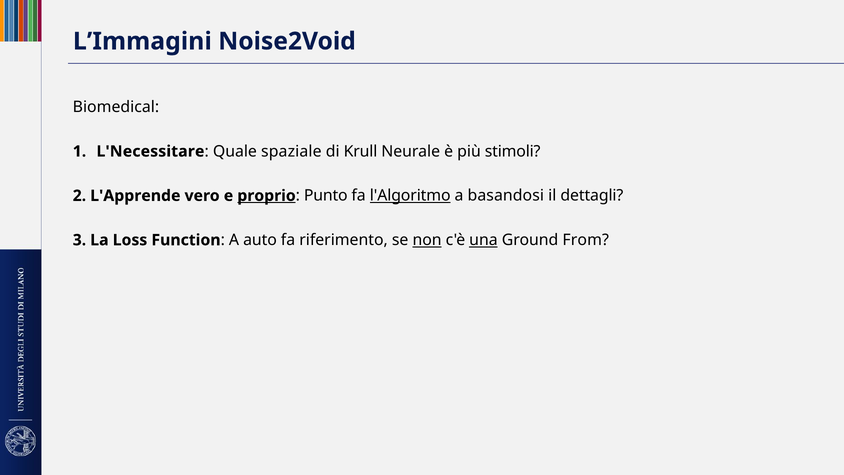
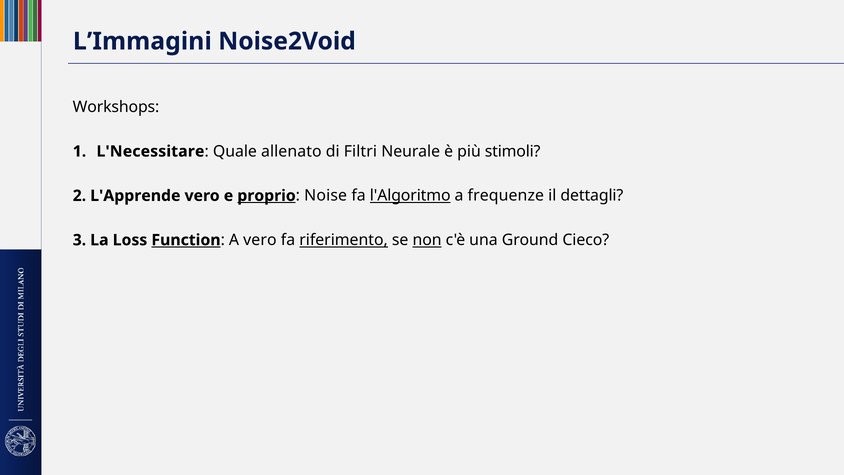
Biomedical: Biomedical -> Workshops
spaziale: spaziale -> allenato
Krull: Krull -> Filtri
Punto: Punto -> Noise
basandosi: basandosi -> frequenze
Function underline: none -> present
A auto: auto -> vero
riferimento underline: none -> present
una underline: present -> none
From: From -> Cieco
